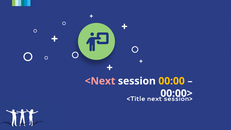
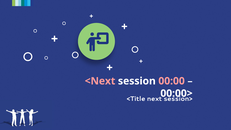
00:00 colour: yellow -> pink
